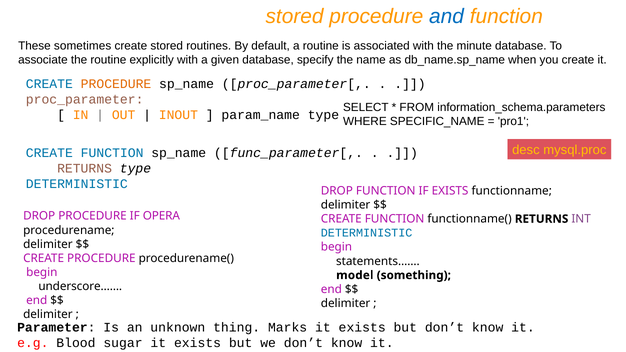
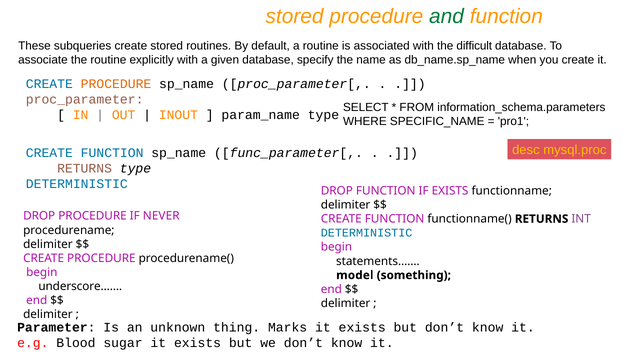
and colour: blue -> green
sometimes: sometimes -> subqueries
minute: minute -> difficult
OPERA: OPERA -> NEVER
